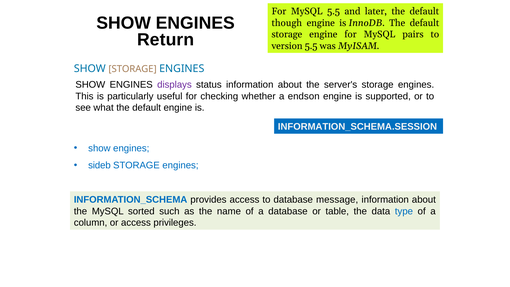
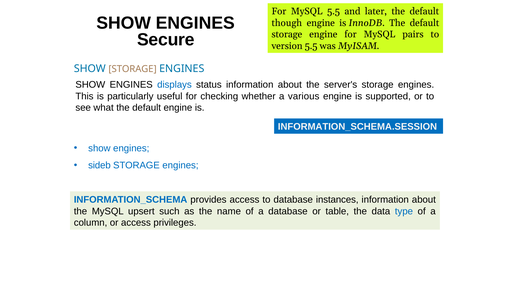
Return: Return -> Secure
displays colour: purple -> blue
endson: endson -> various
message: message -> instances
sorted: sorted -> upsert
